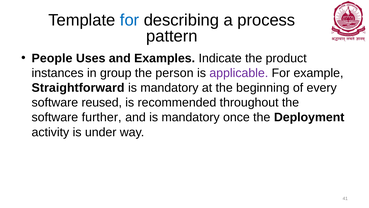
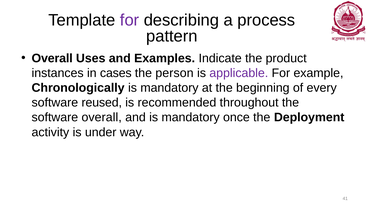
for at (130, 20) colour: blue -> purple
People at (52, 58): People -> Overall
group: group -> cases
Straightforward: Straightforward -> Chronologically
software further: further -> overall
